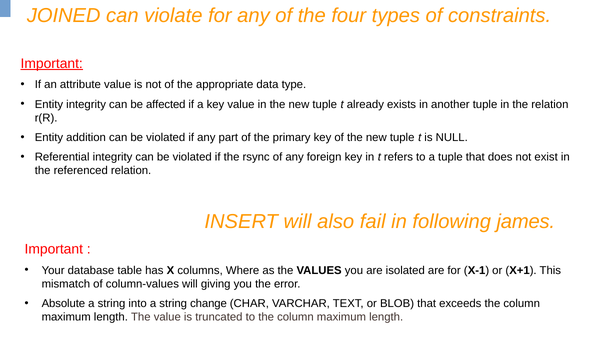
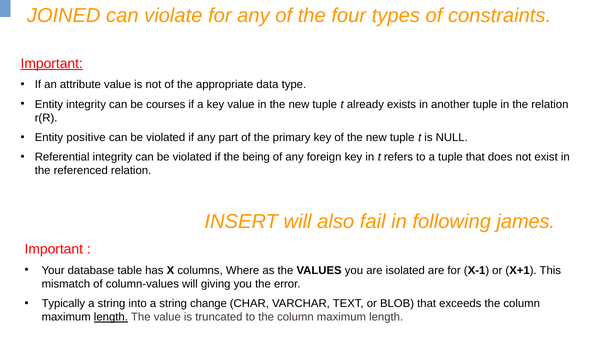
affected: affected -> courses
addition: addition -> positive
rsync: rsync -> being
Absolute: Absolute -> Typically
length at (111, 317) underline: none -> present
